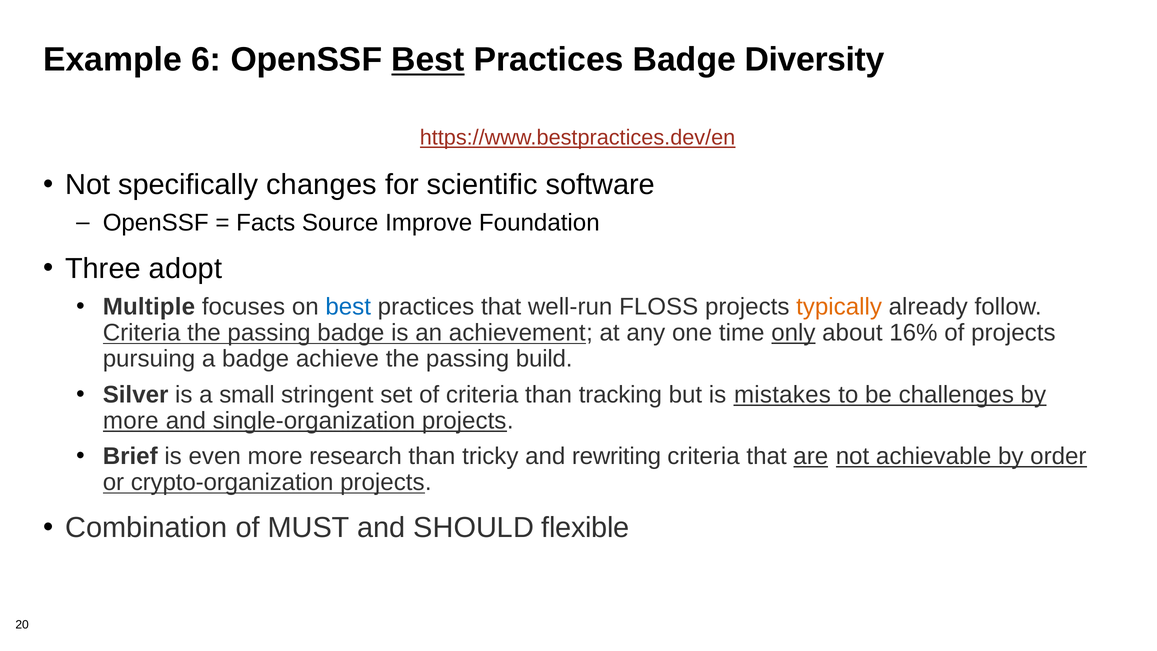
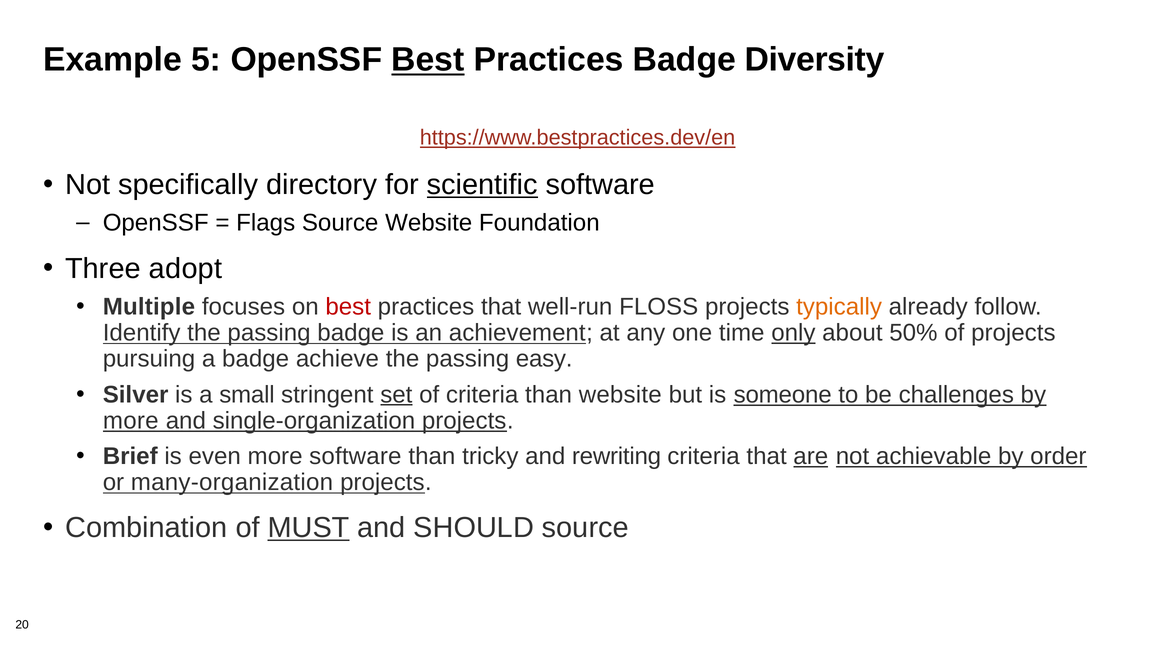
6: 6 -> 5
changes: changes -> directory
scientific underline: none -> present
Facts: Facts -> Flags
Source Improve: Improve -> Website
best at (348, 307) colour: blue -> red
Criteria at (142, 333): Criteria -> Identify
16%: 16% -> 50%
build: build -> easy
set underline: none -> present
than tracking: tracking -> website
mistakes: mistakes -> someone
more research: research -> software
crypto-organization: crypto-organization -> many-organization
MUST underline: none -> present
SHOULD flexible: flexible -> source
